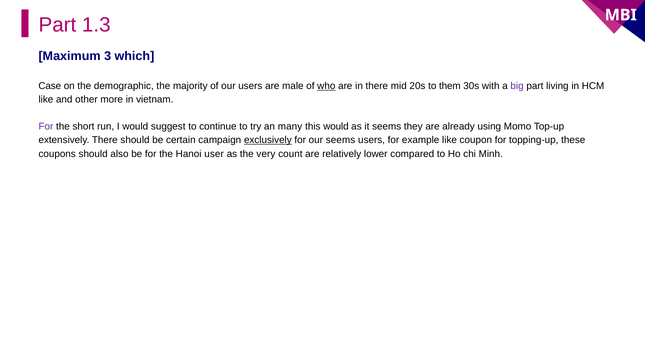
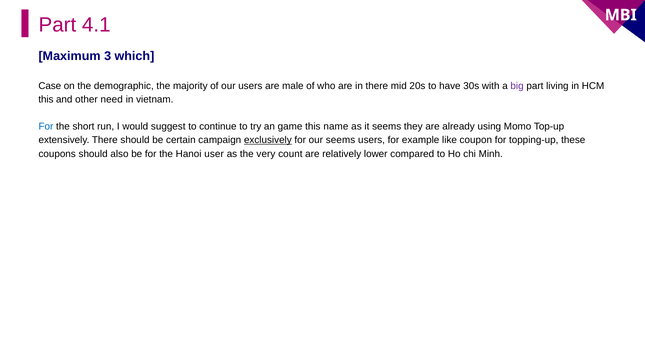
1.3: 1.3 -> 4.1
who underline: present -> none
them: them -> have
like at (46, 99): like -> this
more: more -> need
For at (46, 127) colour: purple -> blue
many: many -> game
this would: would -> name
